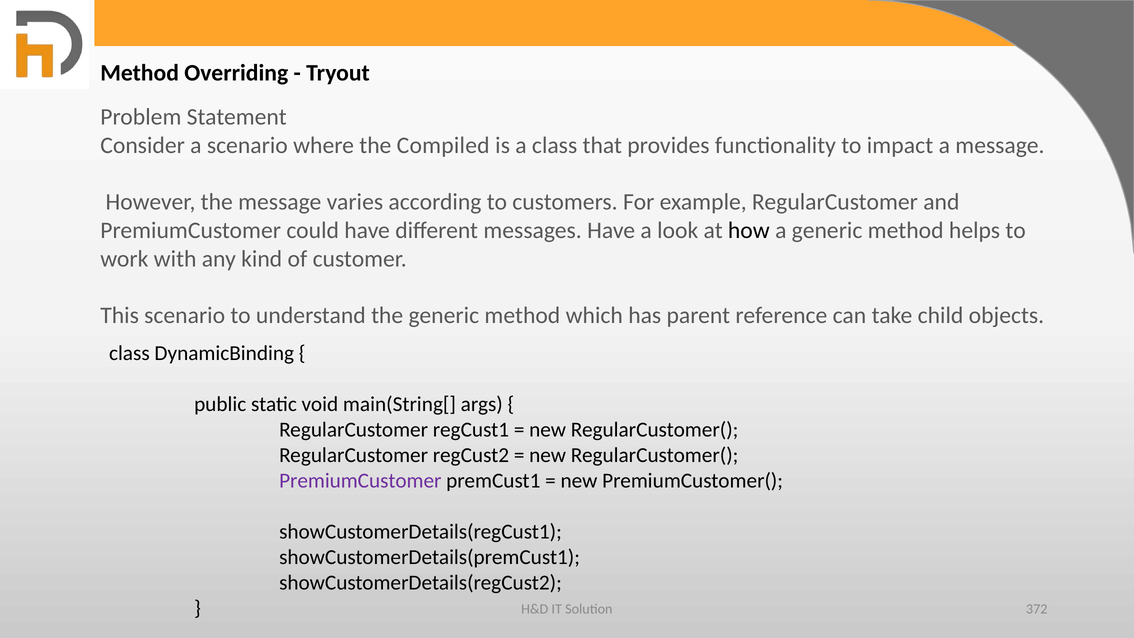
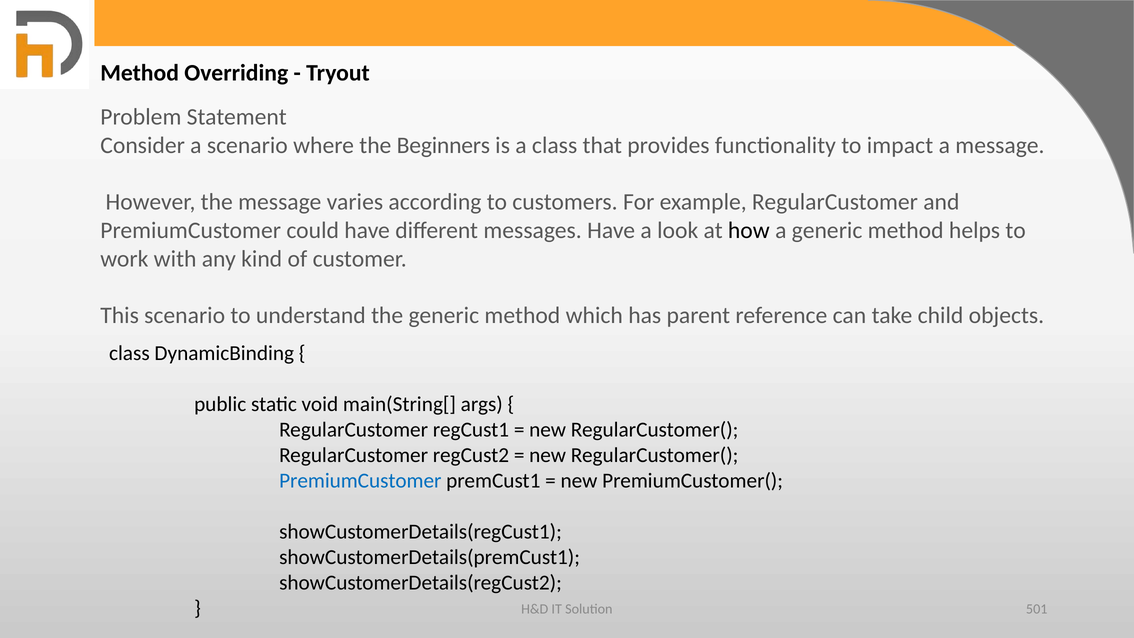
Compiled: Compiled -> Beginners
PremiumCustomer at (360, 481) colour: purple -> blue
372: 372 -> 501
